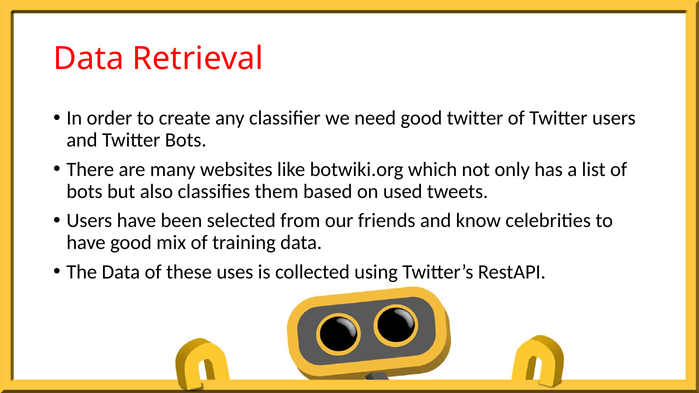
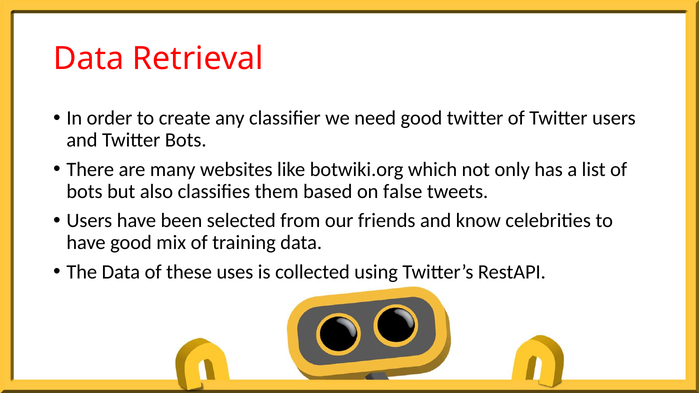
used: used -> false
